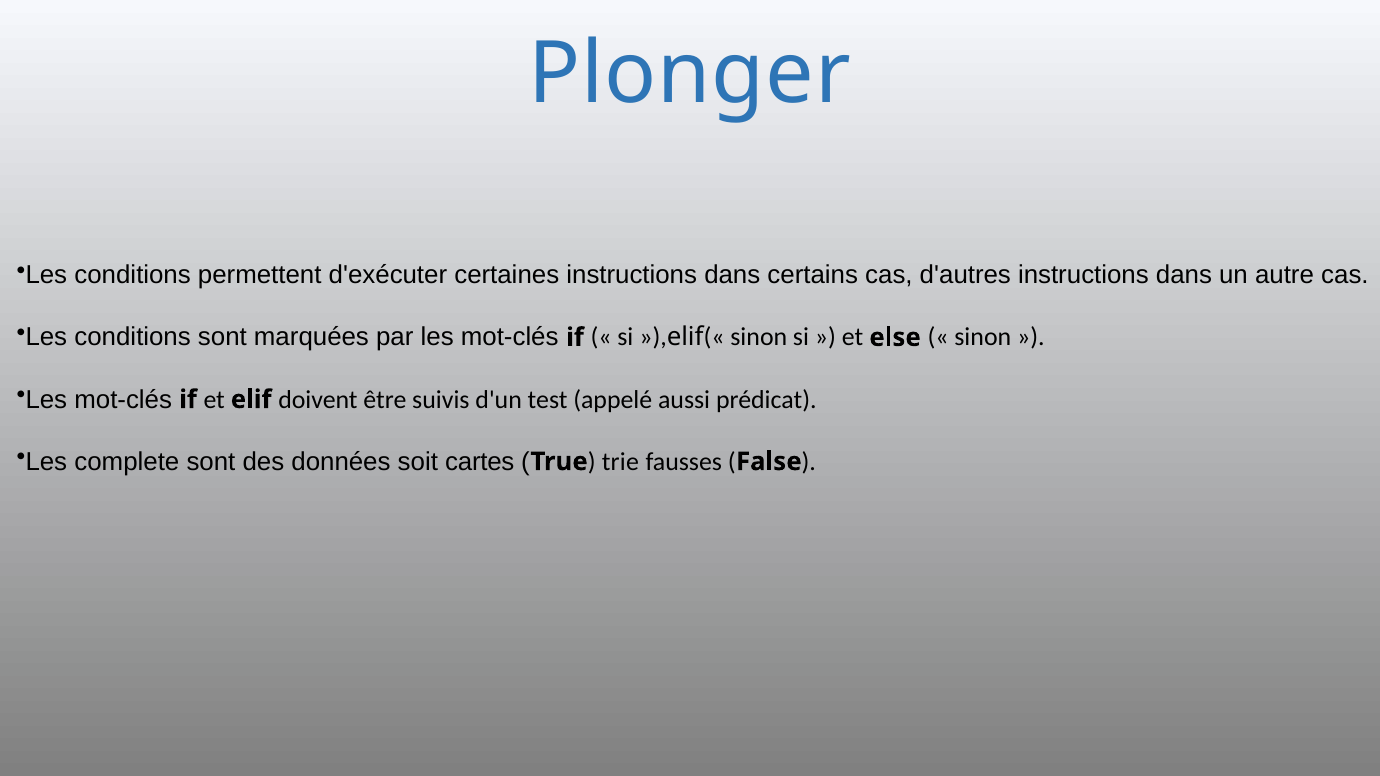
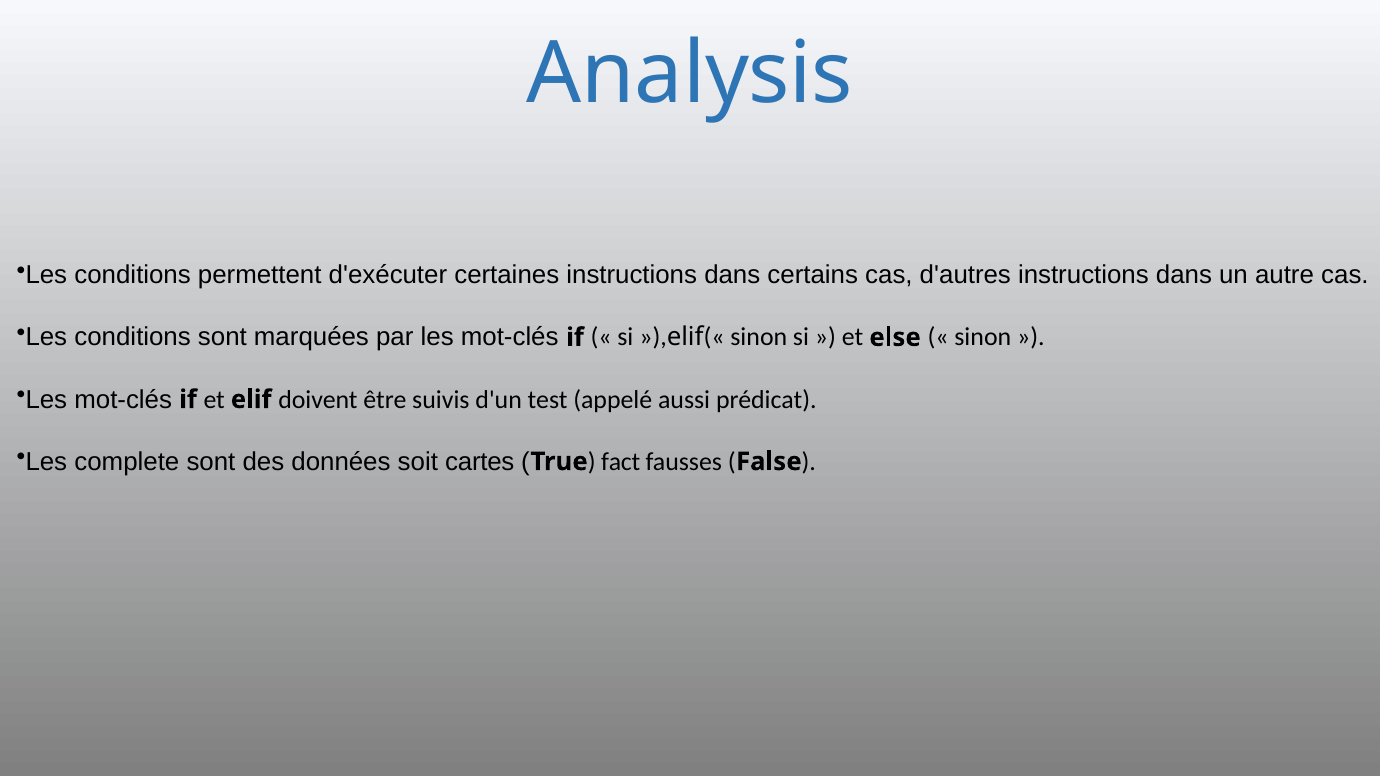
Plonger: Plonger -> Analysis
trie: trie -> fact
